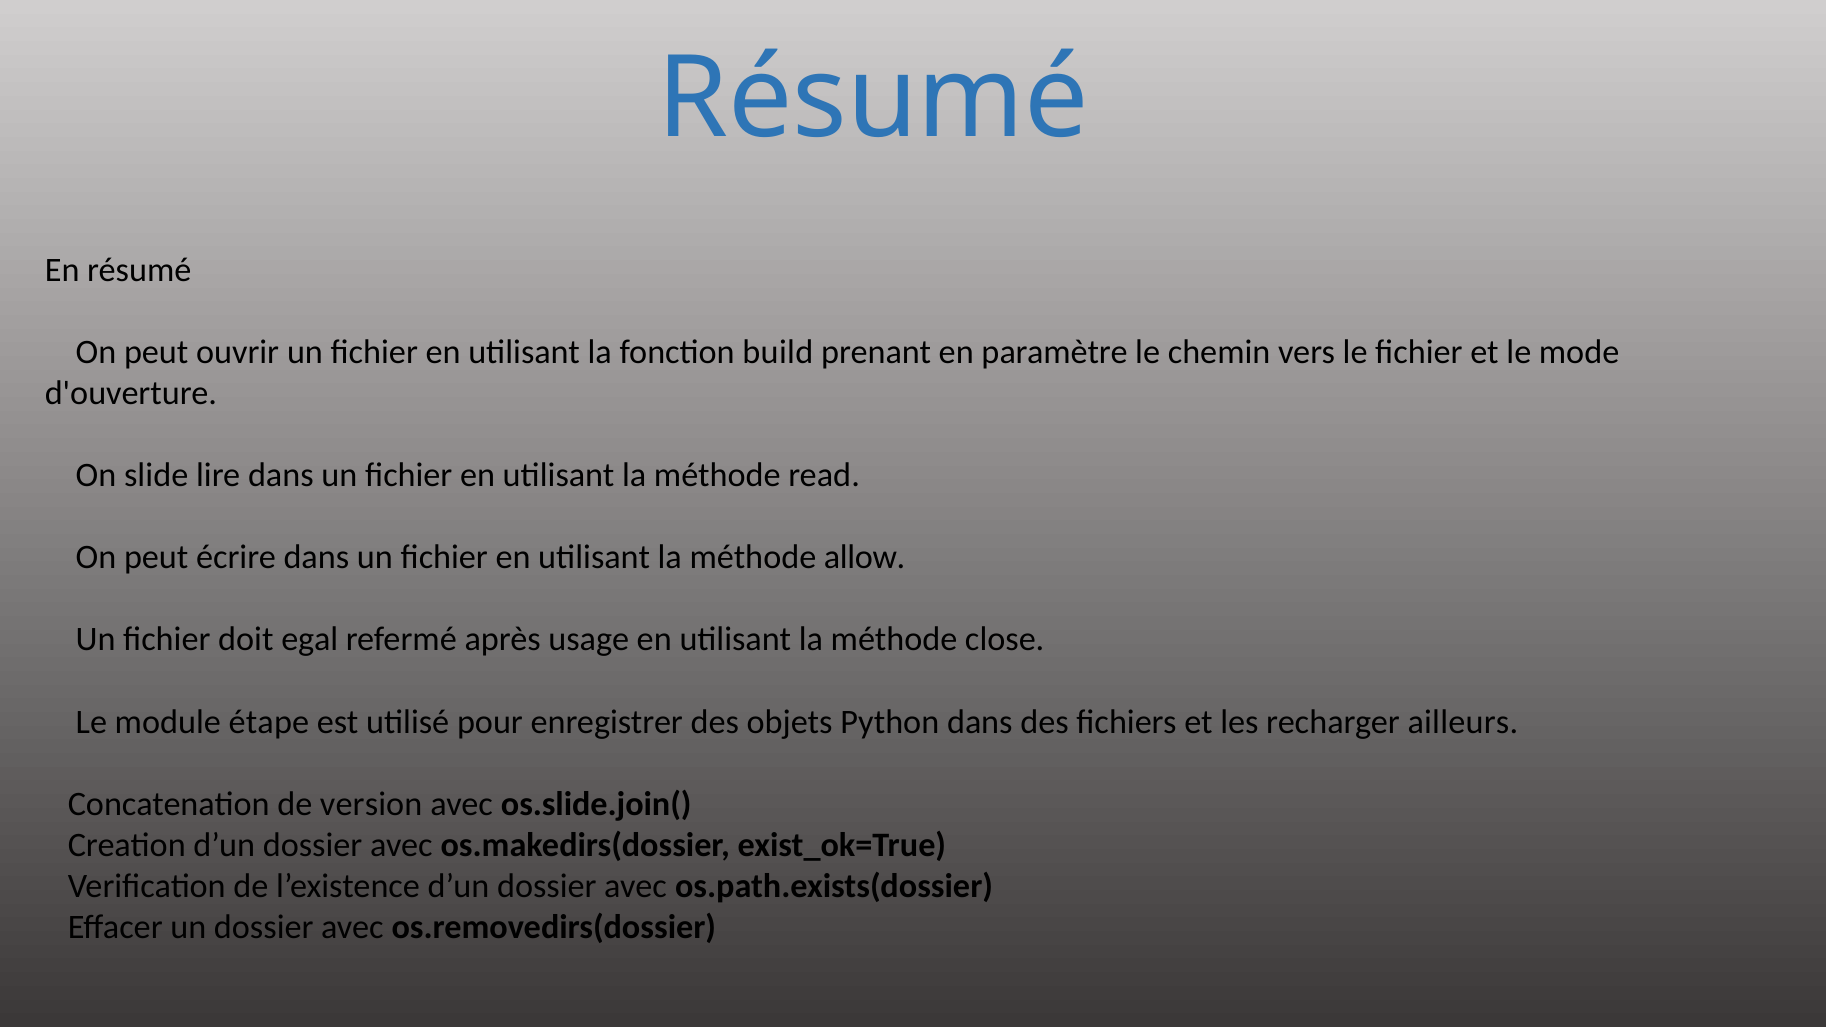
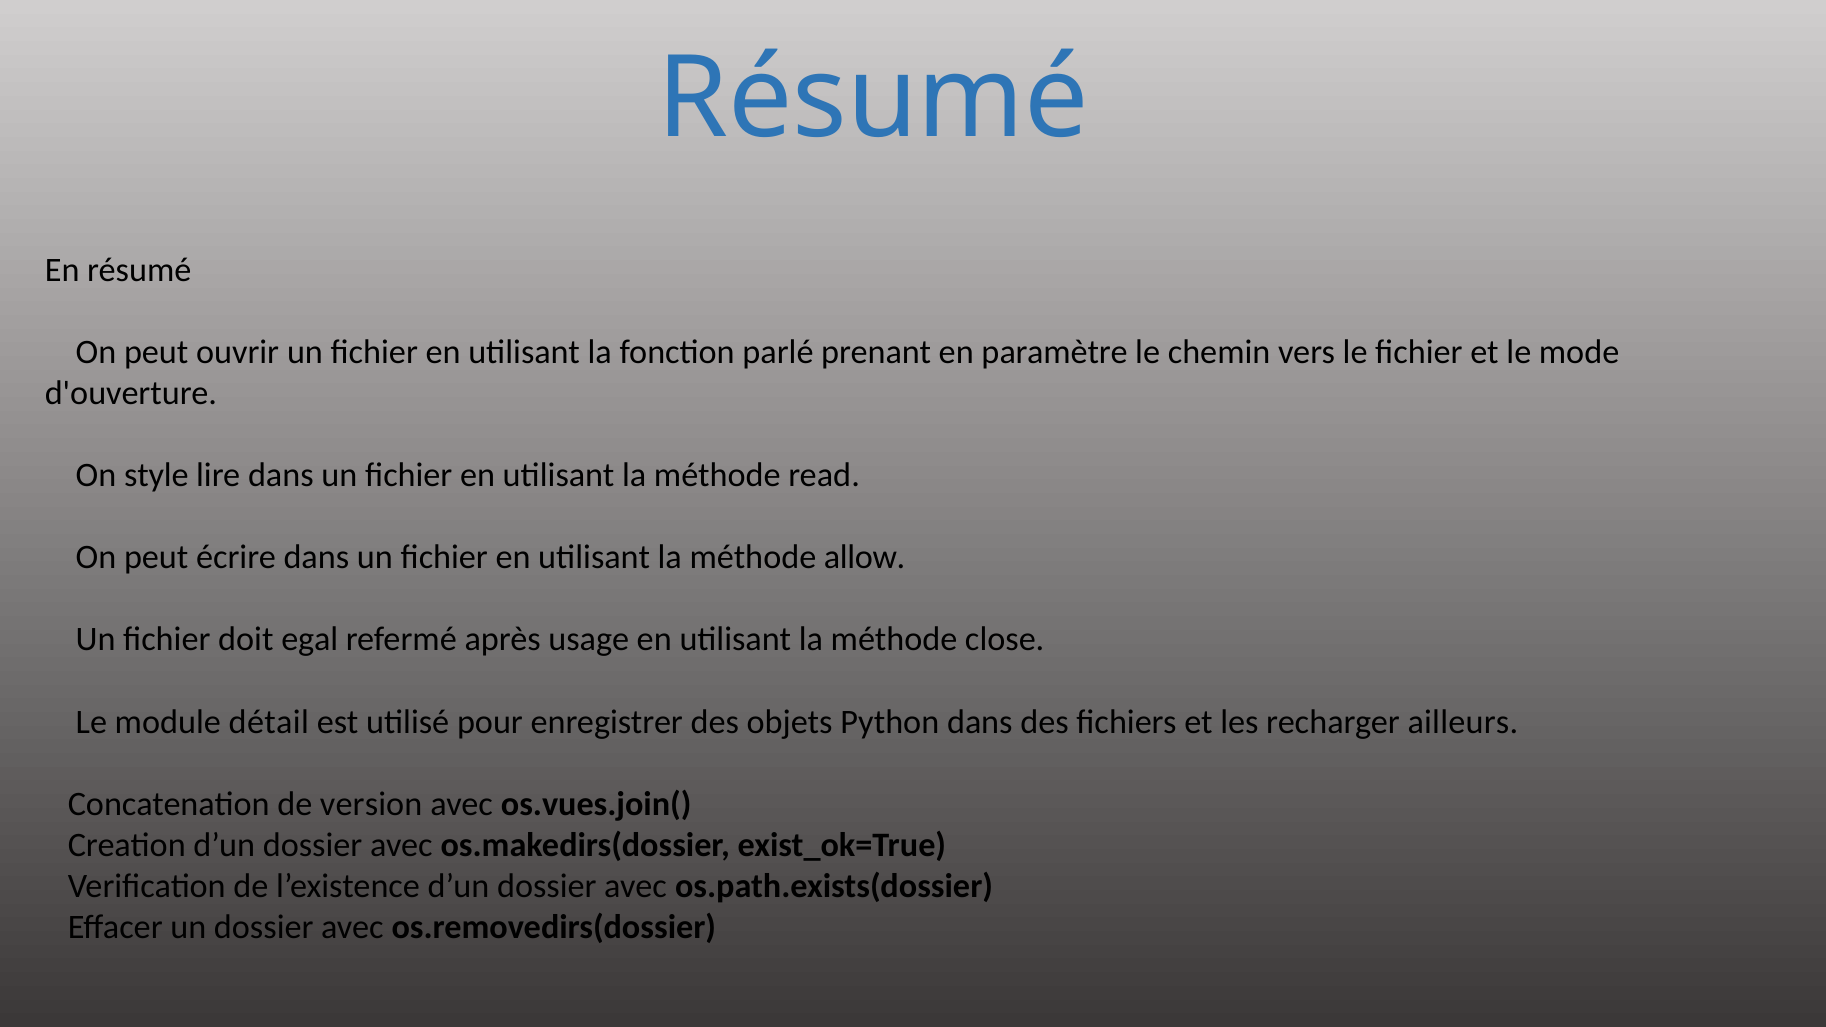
build: build -> parlé
slide: slide -> style
étape: étape -> détail
os.slide.join(: os.slide.join( -> os.vues.join(
